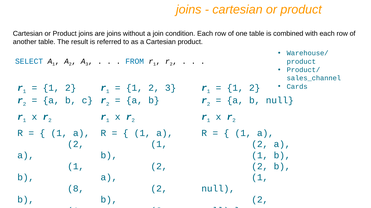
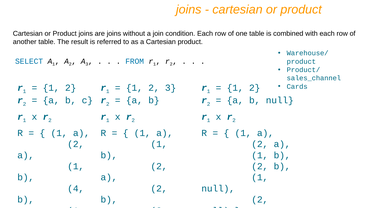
8 at (76, 189): 8 -> 4
